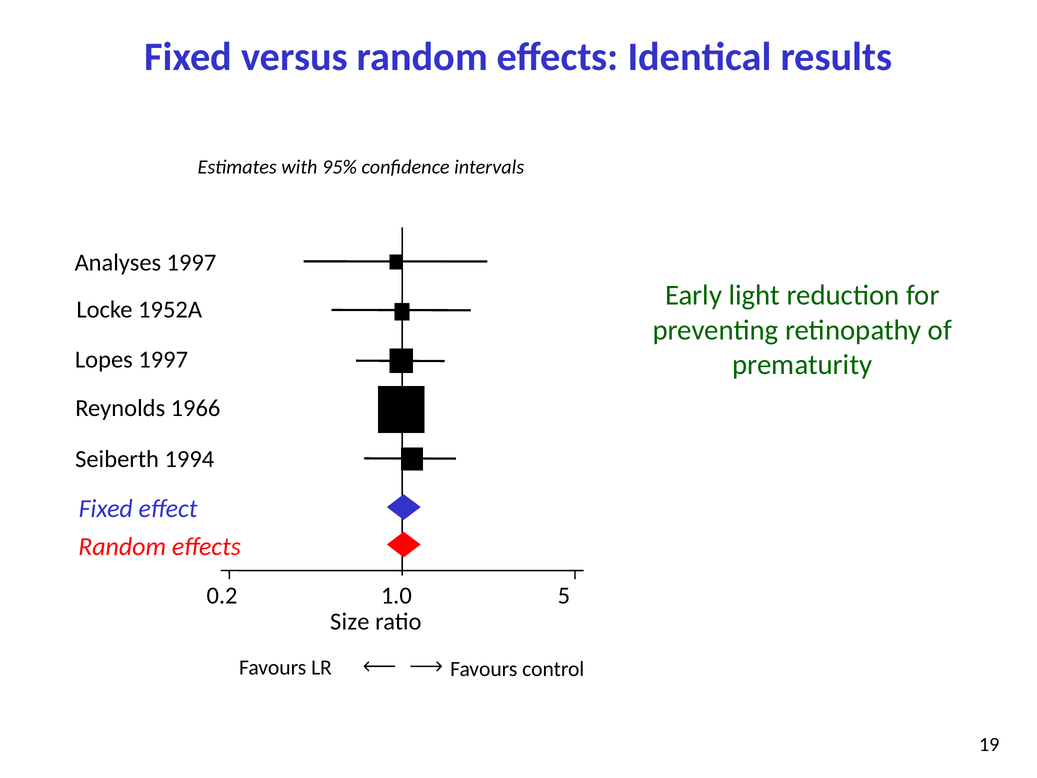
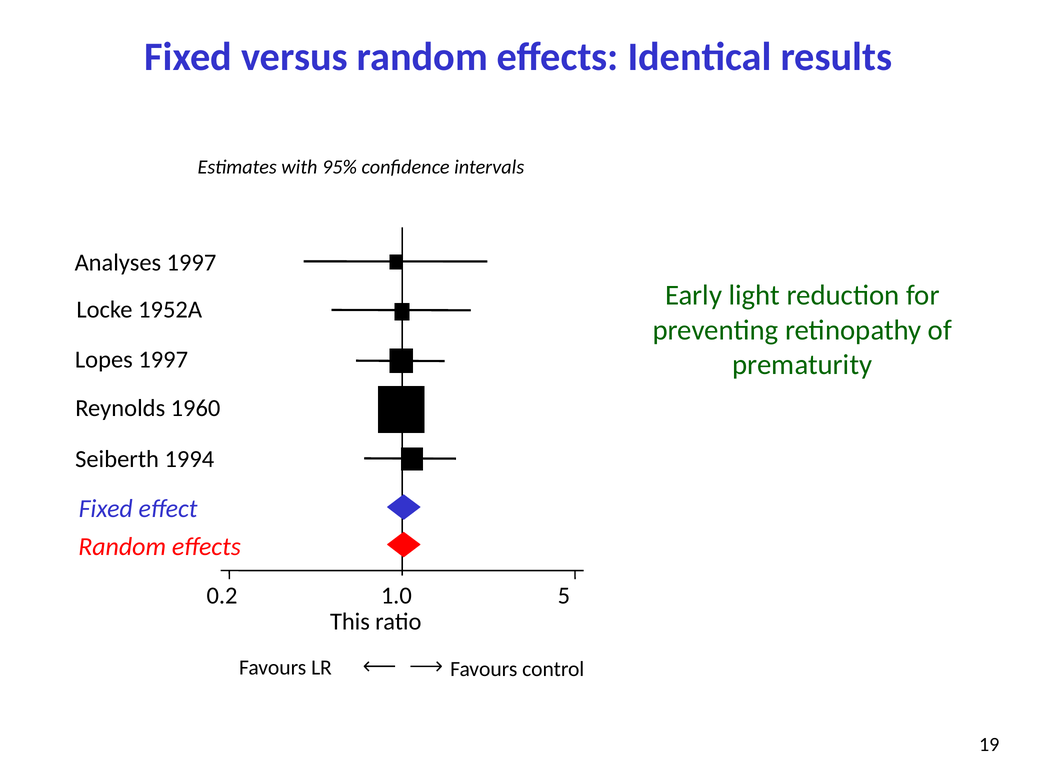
1966: 1966 -> 1960
Size: Size -> This
